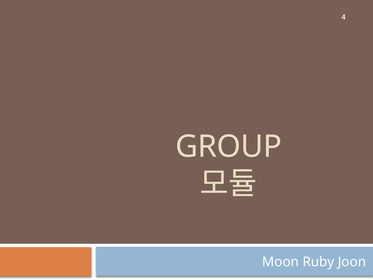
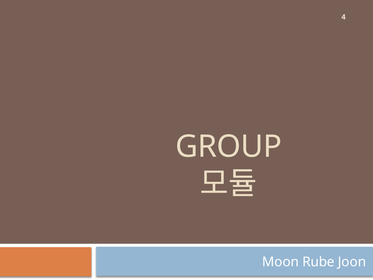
Ruby: Ruby -> Rube
